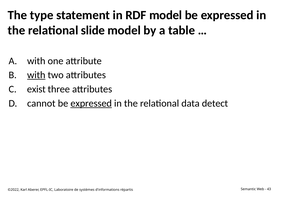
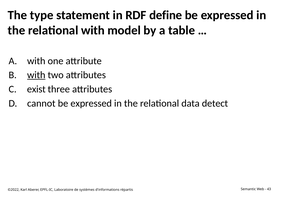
RDF model: model -> define
relational slide: slide -> with
expressed at (91, 104) underline: present -> none
